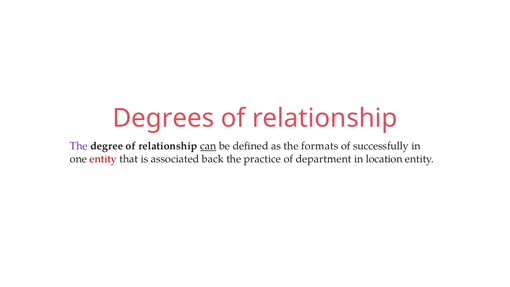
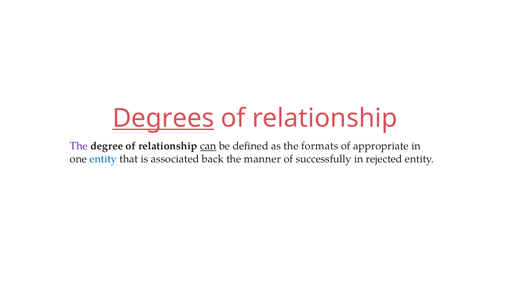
Degrees underline: none -> present
successfully: successfully -> appropriate
entity at (103, 159) colour: red -> blue
practice: practice -> manner
department: department -> successfully
location: location -> rejected
